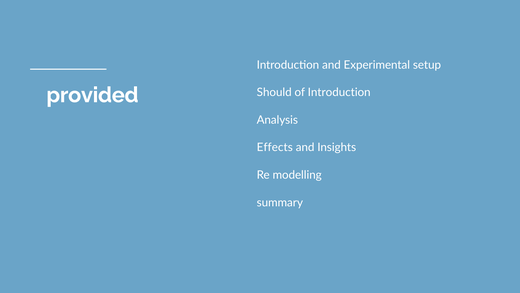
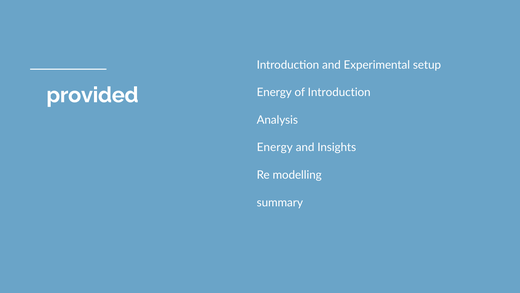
Should at (274, 92): Should -> Energy
Effects at (275, 147): Effects -> Energy
